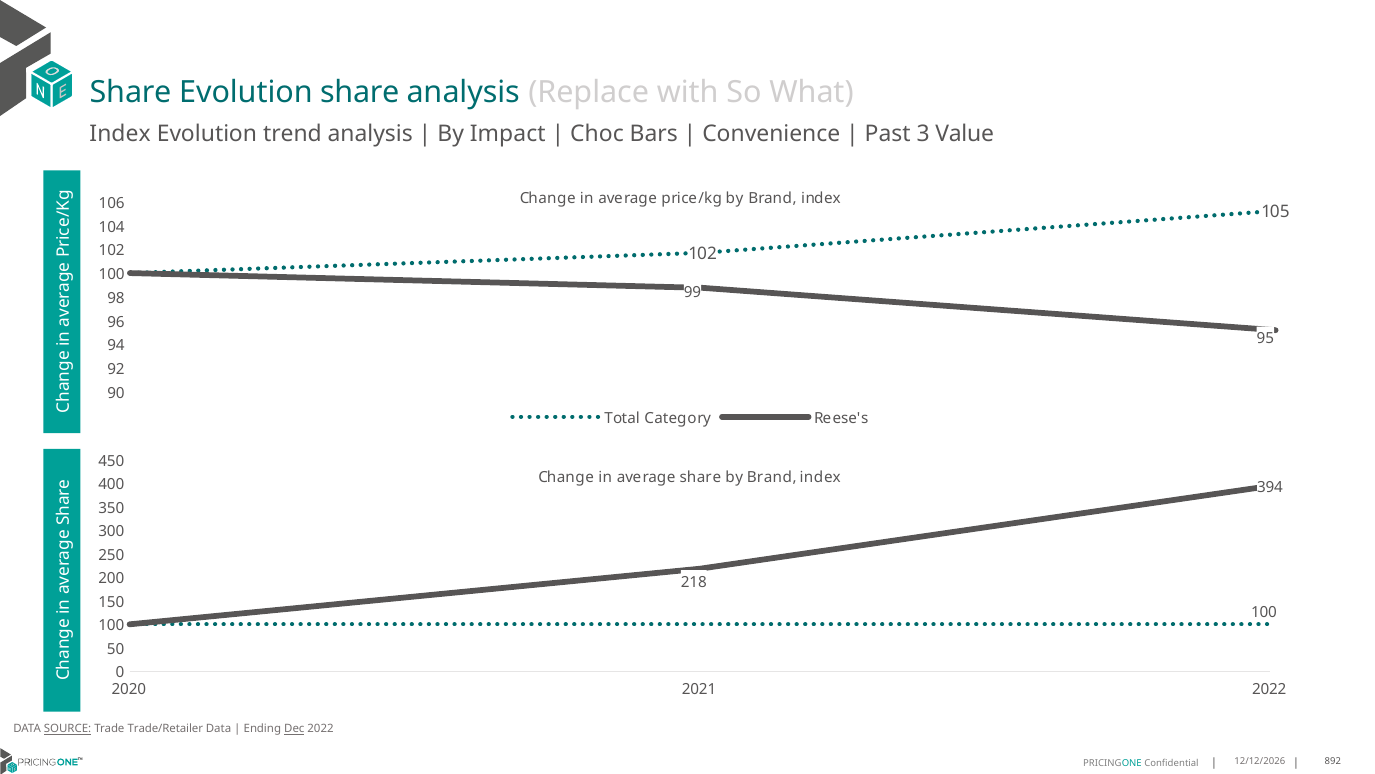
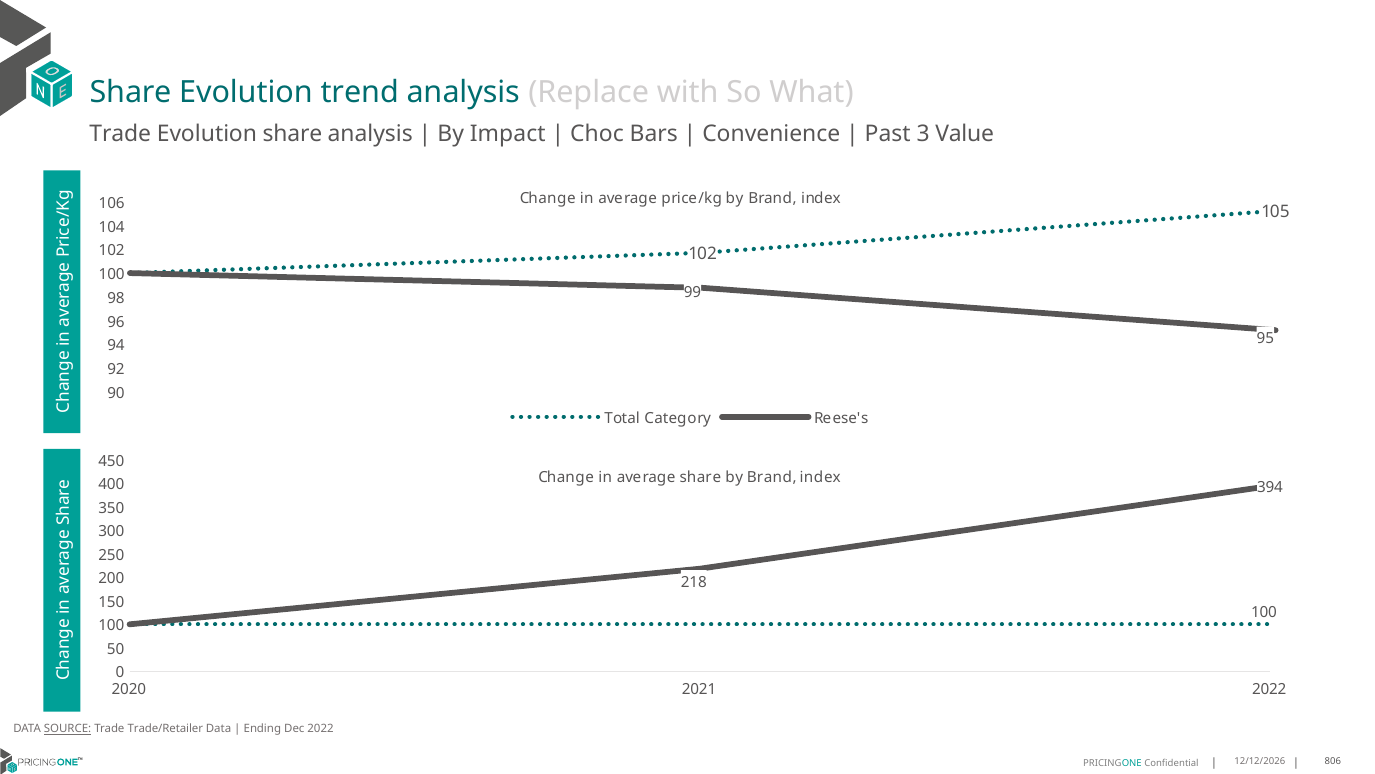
Evolution share: share -> trend
Index at (120, 134): Index -> Trade
Evolution trend: trend -> share
Dec underline: present -> none
892: 892 -> 806
